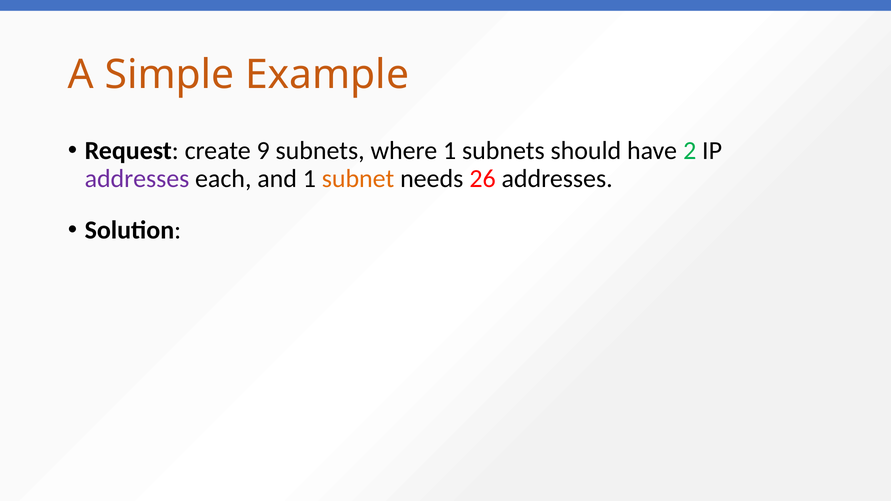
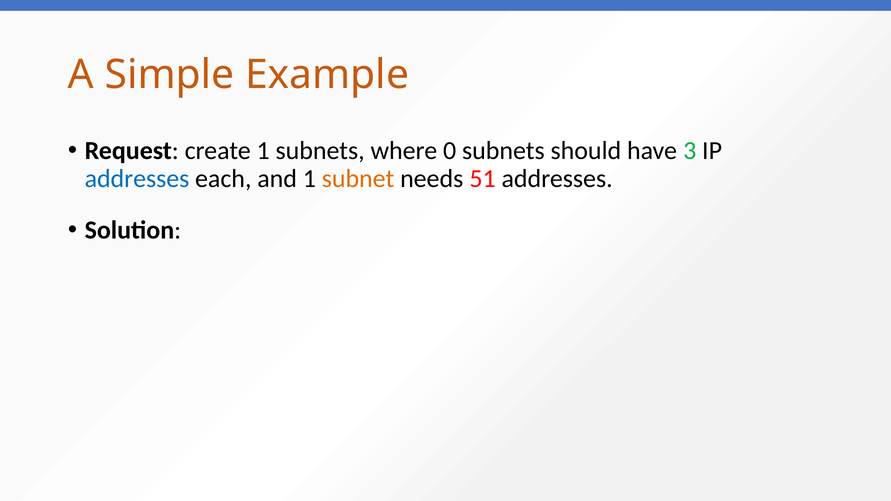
create 9: 9 -> 1
where 1: 1 -> 0
2: 2 -> 3
addresses at (137, 179) colour: purple -> blue
26: 26 -> 51
